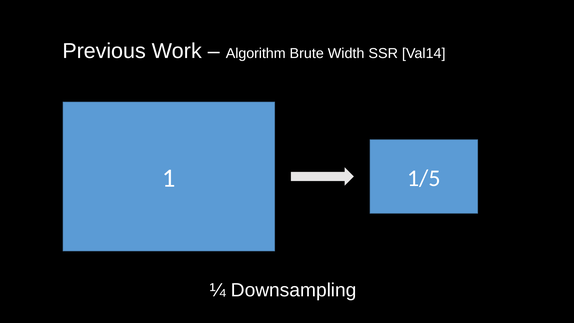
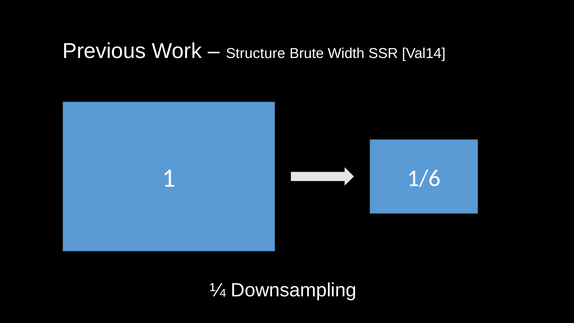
Algorithm: Algorithm -> Structure
1/5: 1/5 -> 1/6
